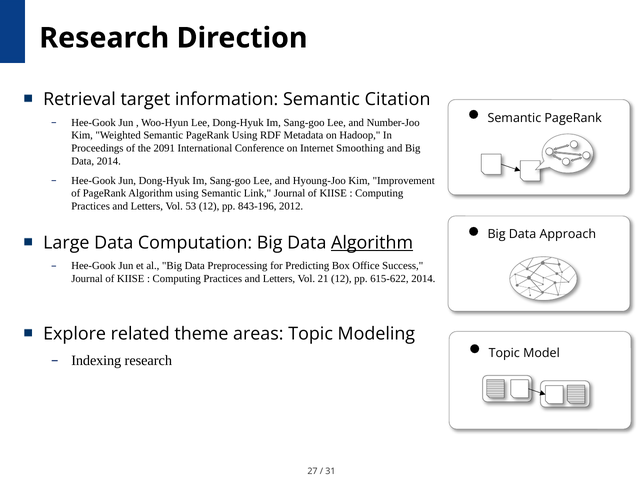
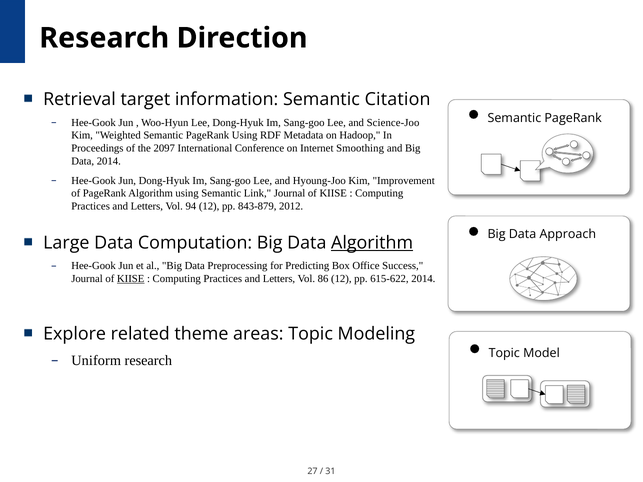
Number-Joo: Number-Joo -> Science-Joo
2091: 2091 -> 2097
53: 53 -> 94
843-196: 843-196 -> 843-879
KIISE at (131, 279) underline: none -> present
21: 21 -> 86
Indexing: Indexing -> Uniform
